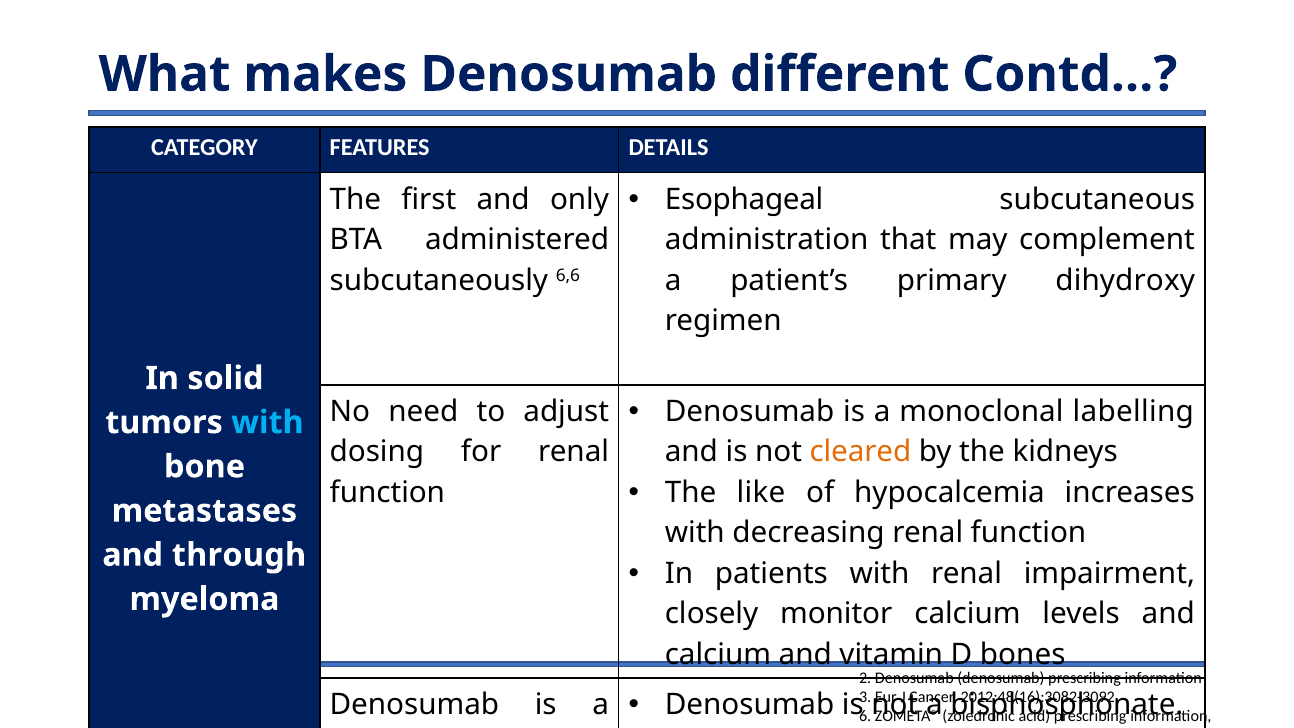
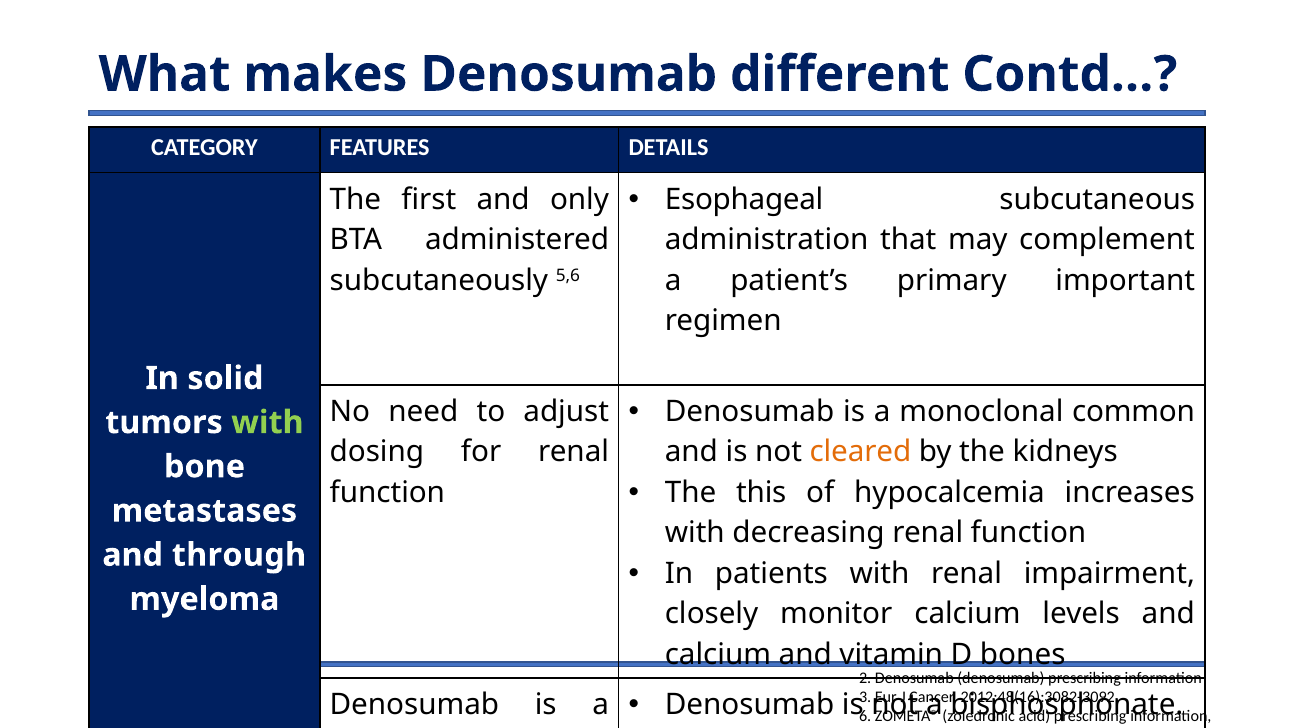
6,6: 6,6 -> 5,6
primary dihydroxy: dihydroxy -> important
labelling: labelling -> common
with at (267, 422) colour: light blue -> light green
like: like -> this
